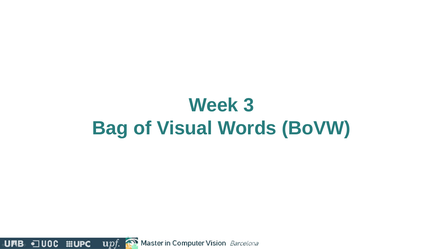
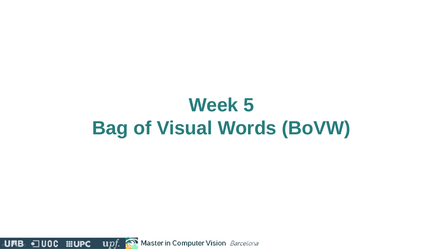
3: 3 -> 5
